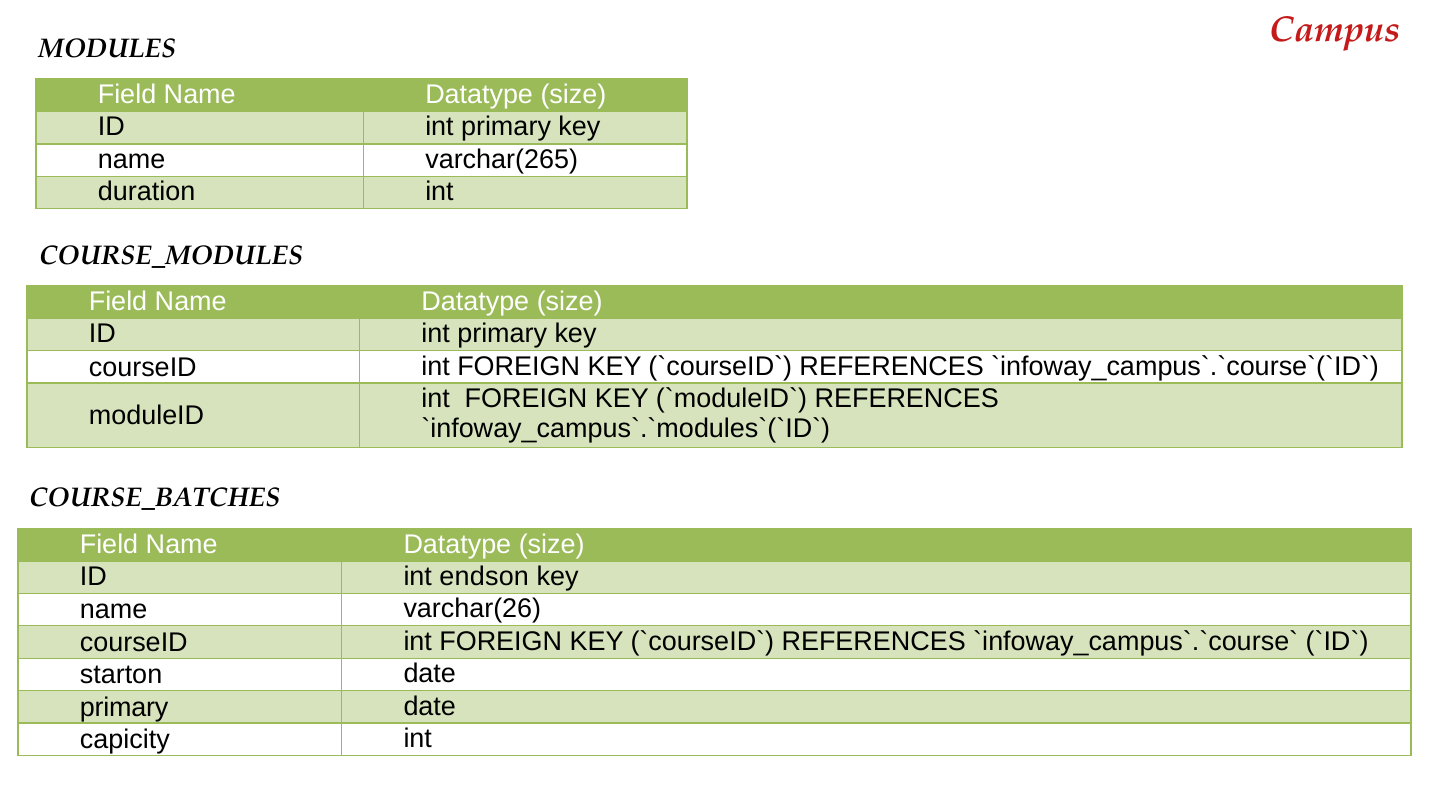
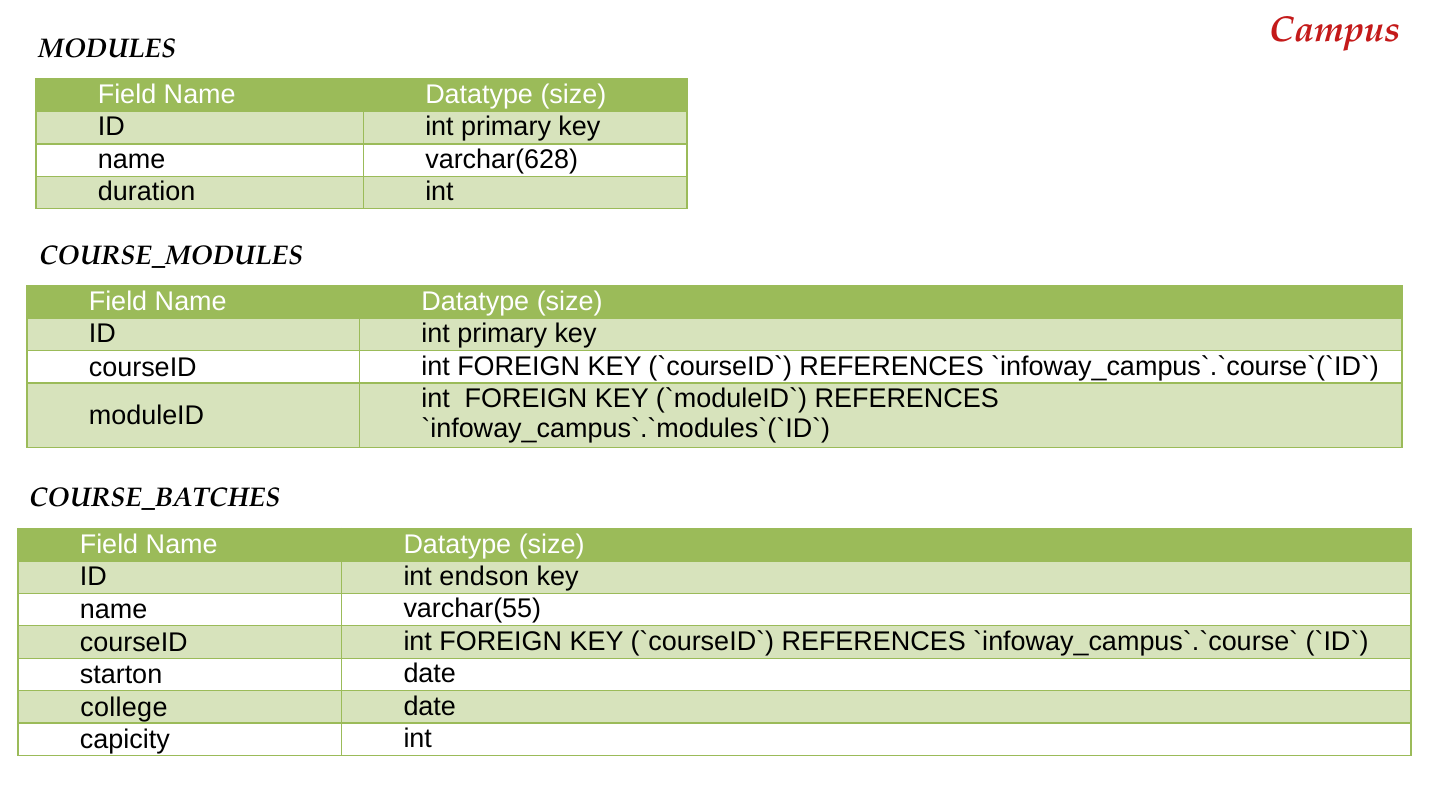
varchar(265: varchar(265 -> varchar(628
varchar(26: varchar(26 -> varchar(55
primary at (124, 707): primary -> college
